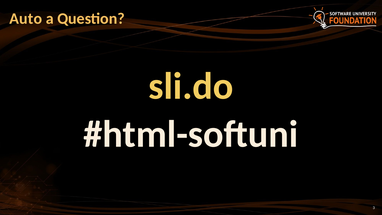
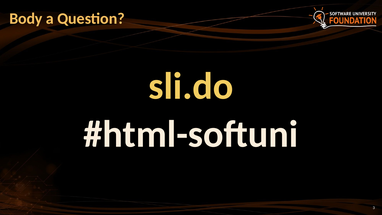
Auto: Auto -> Body
